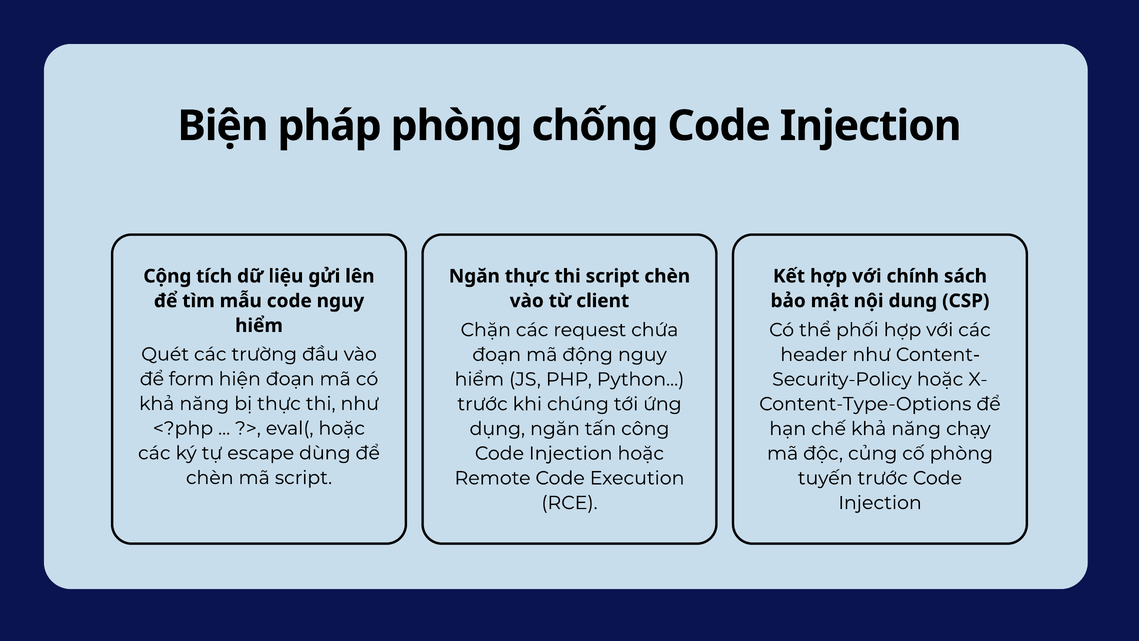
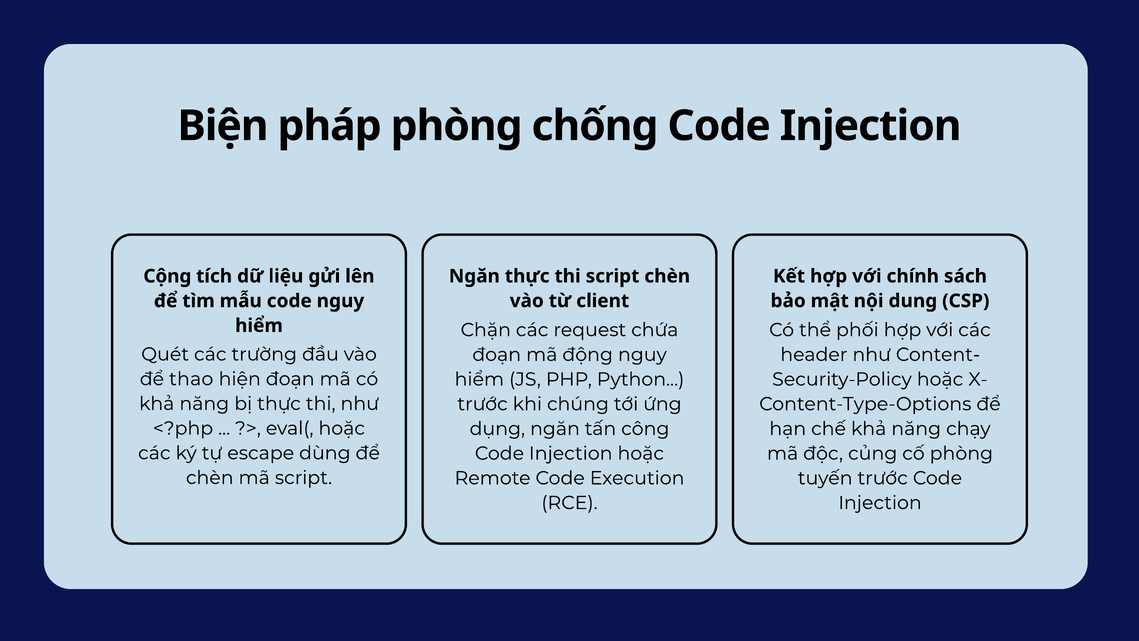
form: form -> thao
